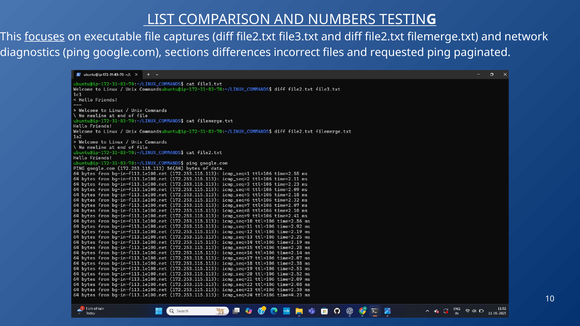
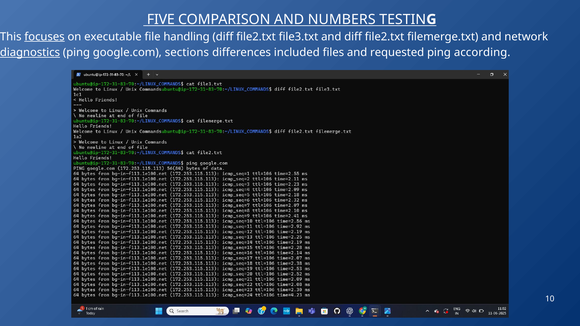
LIST: LIST -> FIVE
captures: captures -> handling
diagnostics underline: none -> present
incorrect: incorrect -> included
paginated: paginated -> according
